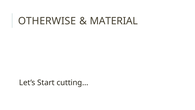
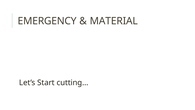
OTHERWISE: OTHERWISE -> EMERGENCY
